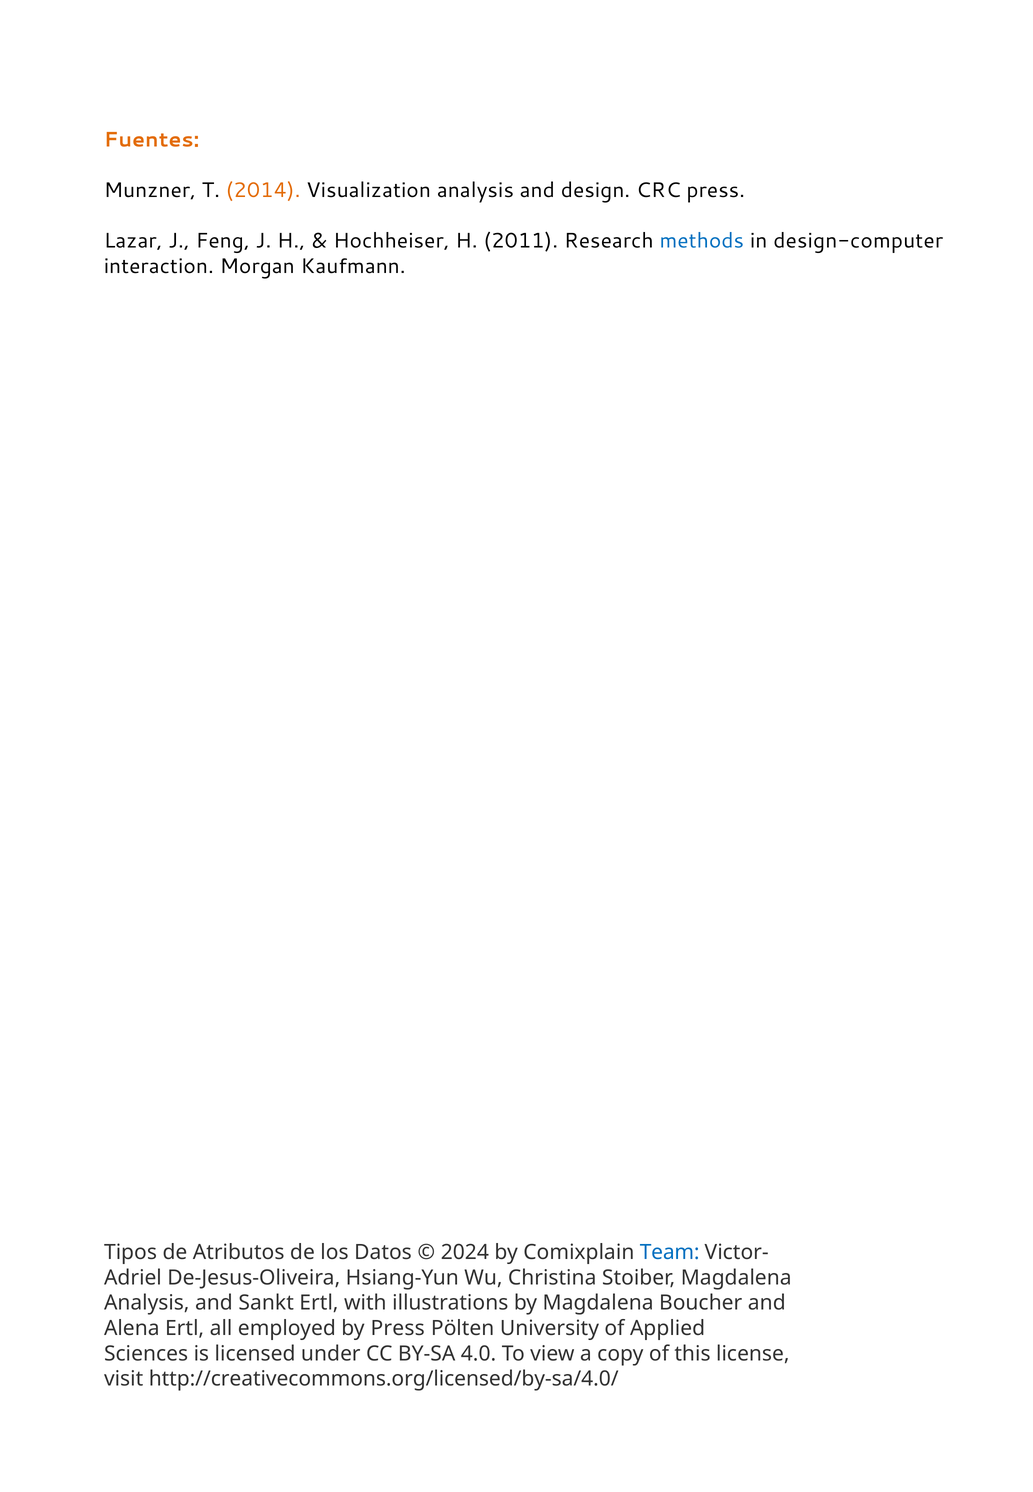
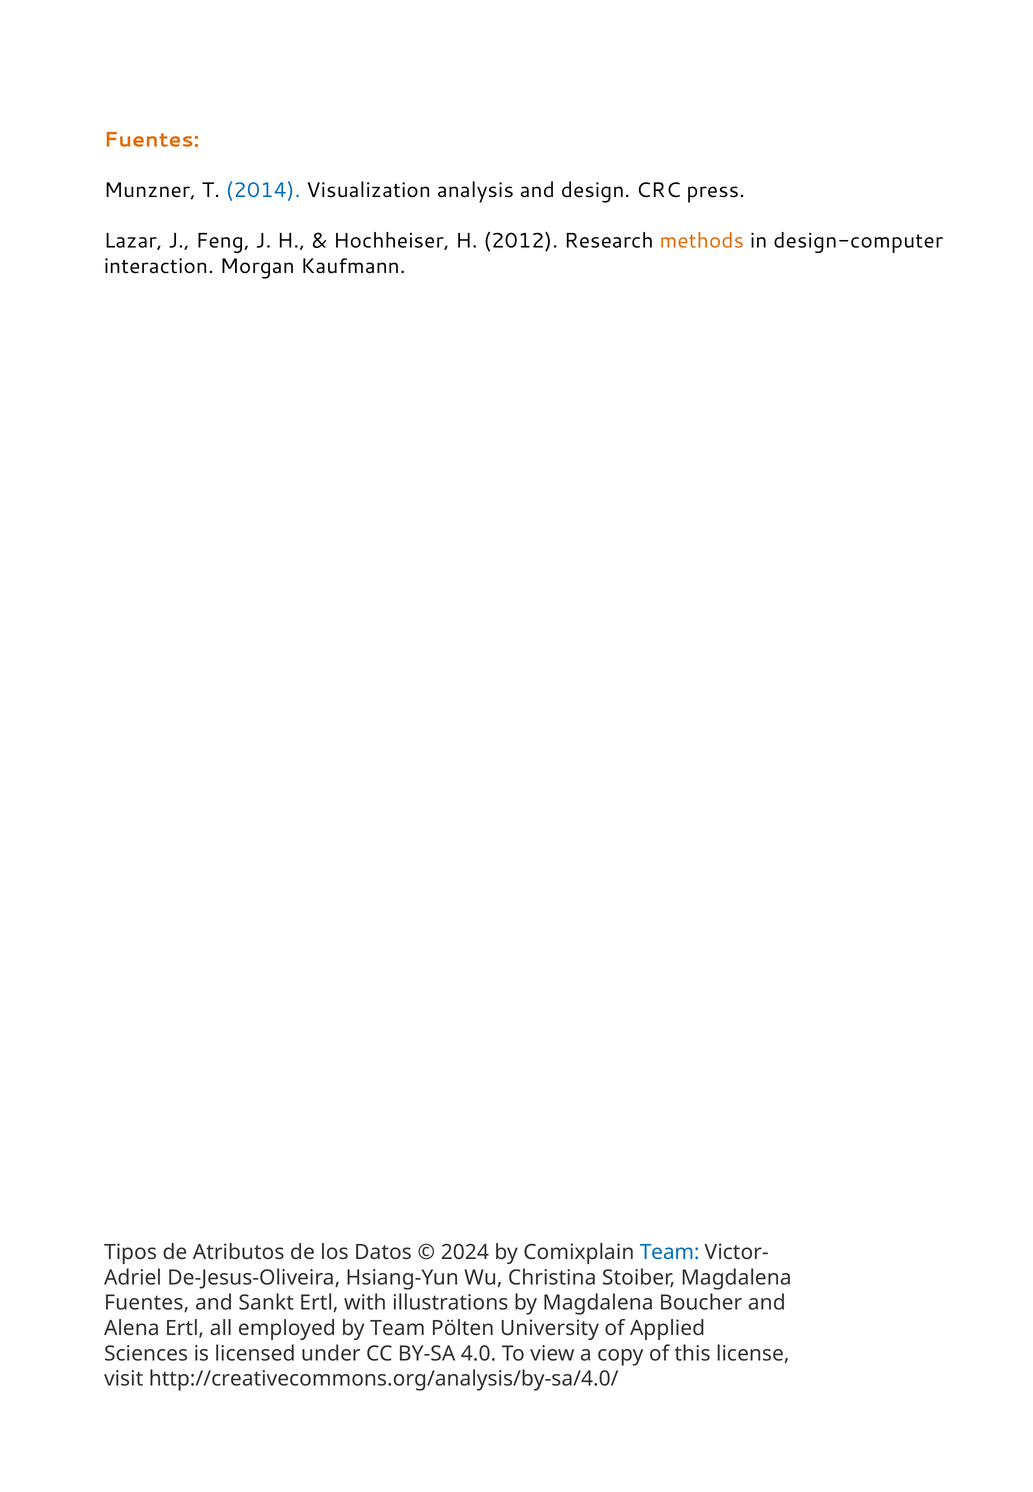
2014 colour: orange -> blue
2011: 2011 -> 2012
methods colour: blue -> orange
Analysis at (147, 1303): Analysis -> Fuentes
by Press: Press -> Team
http://creativecommons.org/licensed/by-sa/4.0/: http://creativecommons.org/licensed/by-sa/4.0/ -> http://creativecommons.org/analysis/by-sa/4.0/
